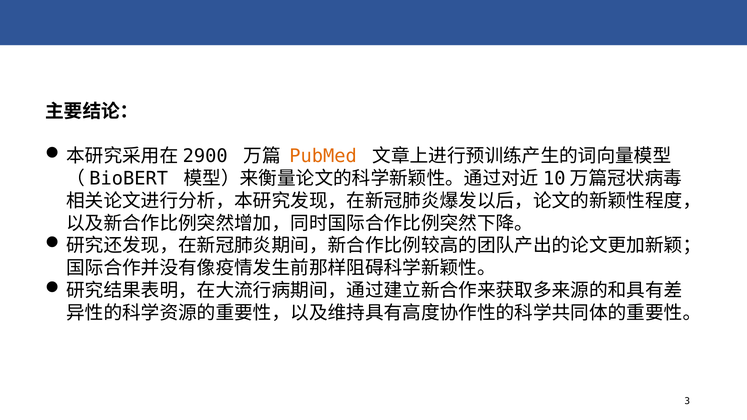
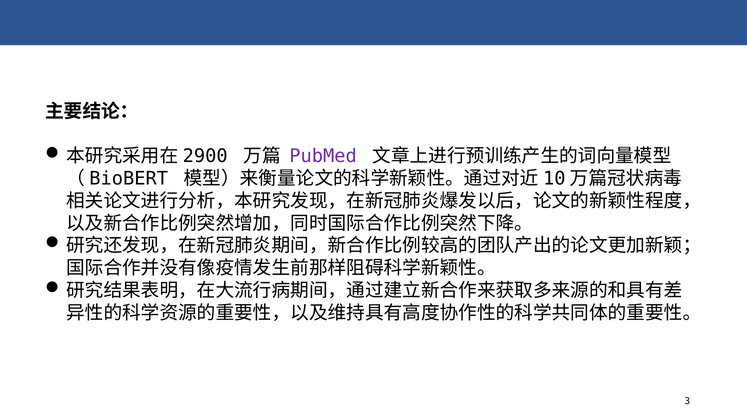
PubMed colour: orange -> purple
